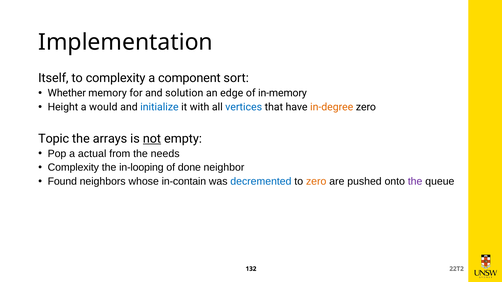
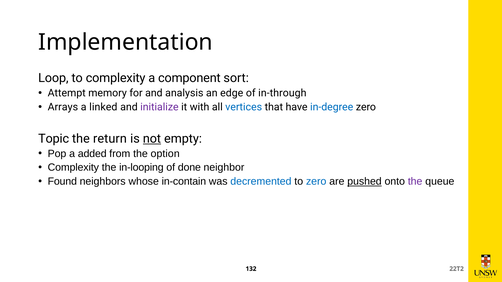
Itself: Itself -> Loop
Whether: Whether -> Attempt
solution: solution -> analysis
in-memory: in-memory -> in-through
Height: Height -> Arrays
would: would -> linked
initialize colour: blue -> purple
in-degree colour: orange -> blue
arrays: arrays -> return
actual: actual -> added
needs: needs -> option
zero at (316, 182) colour: orange -> blue
pushed underline: none -> present
